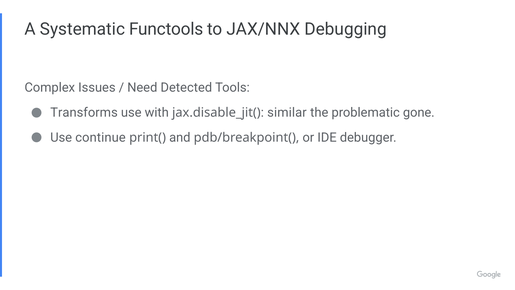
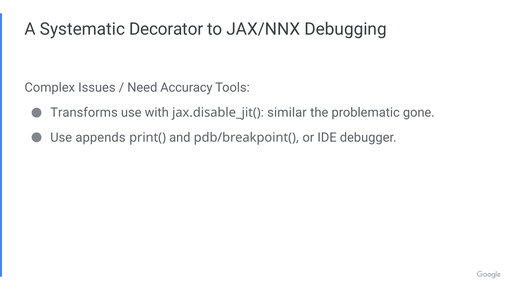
Functools: Functools -> Decorator
Detected: Detected -> Accuracy
continue: continue -> appends
